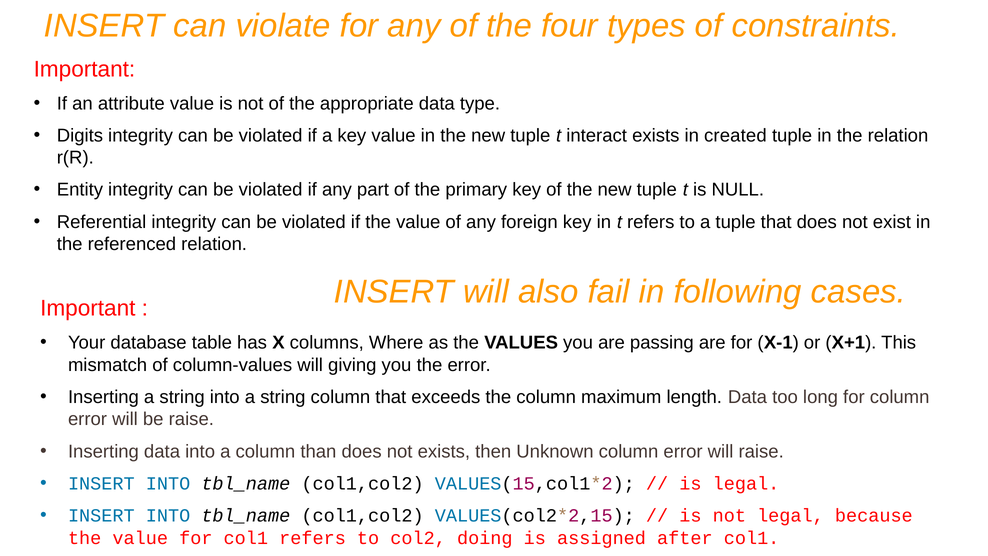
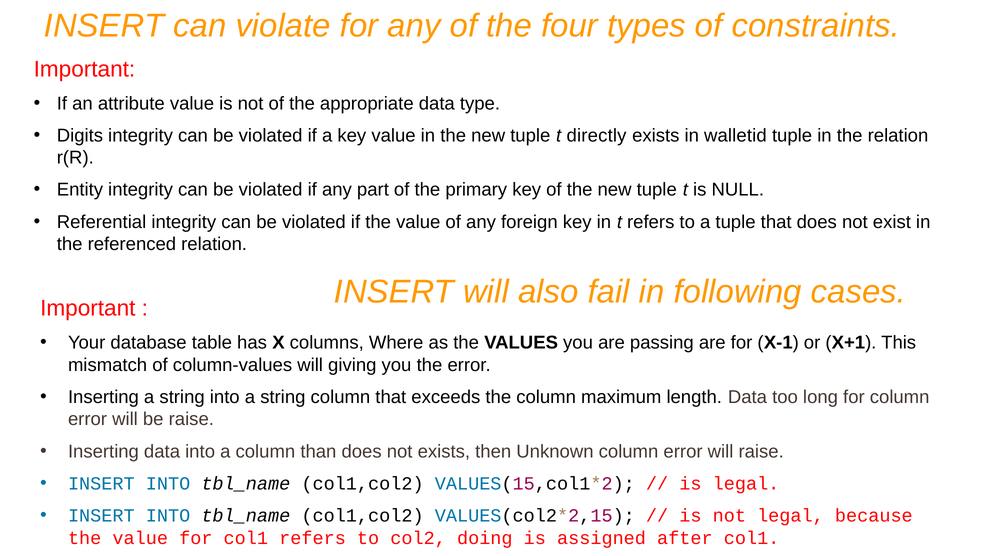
interact: interact -> directly
created: created -> walletid
